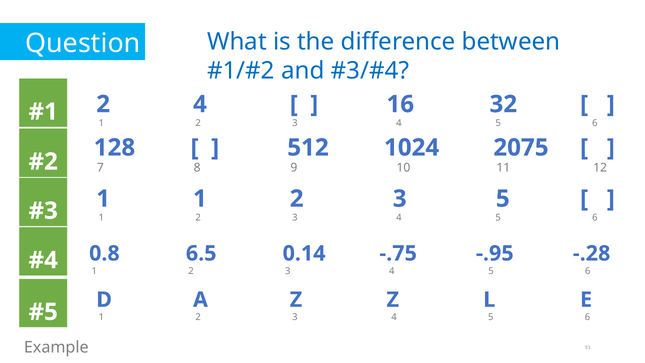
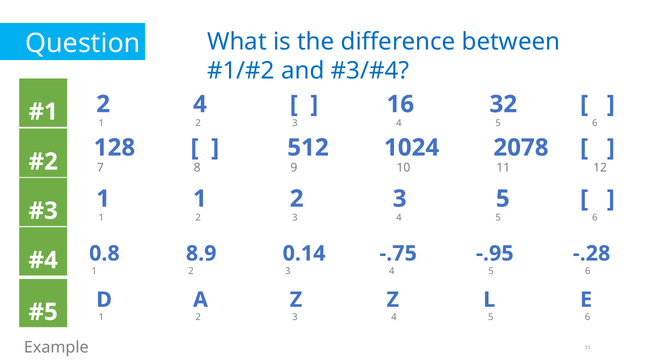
2075: 2075 -> 2078
6.5: 6.5 -> 8.9
